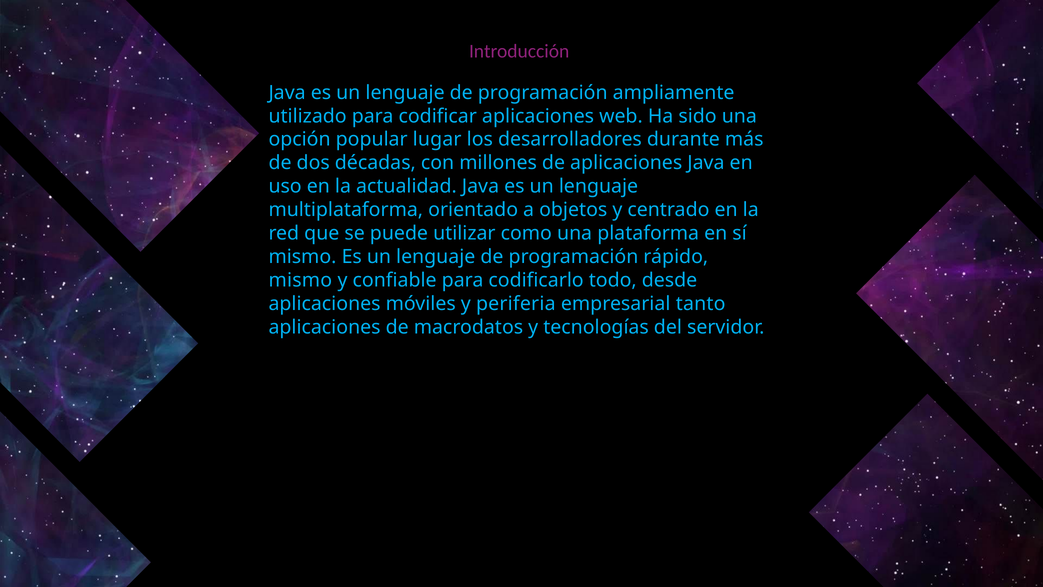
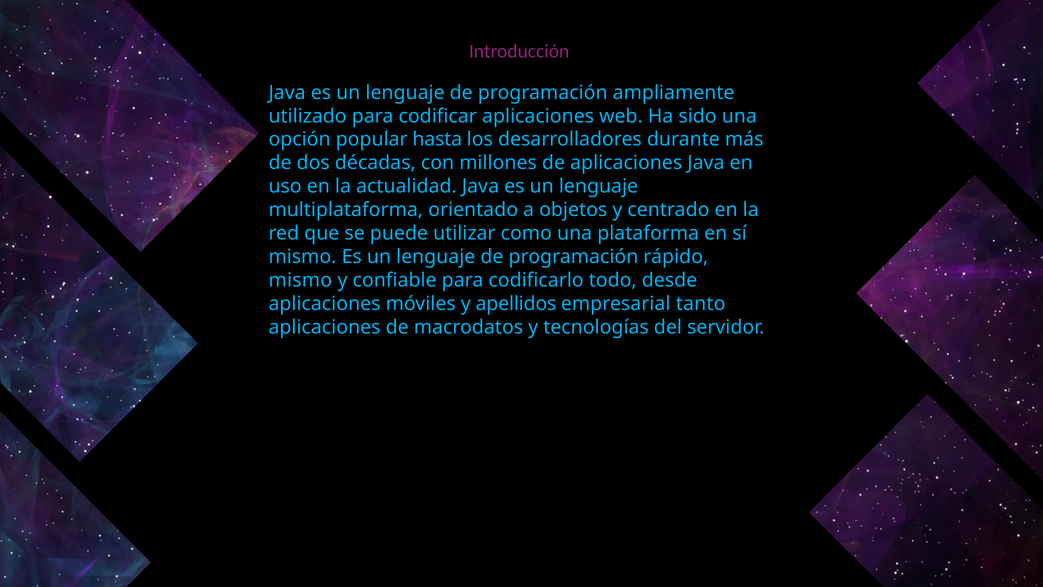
lugar: lugar -> hasta
periferia: periferia -> apellidos
